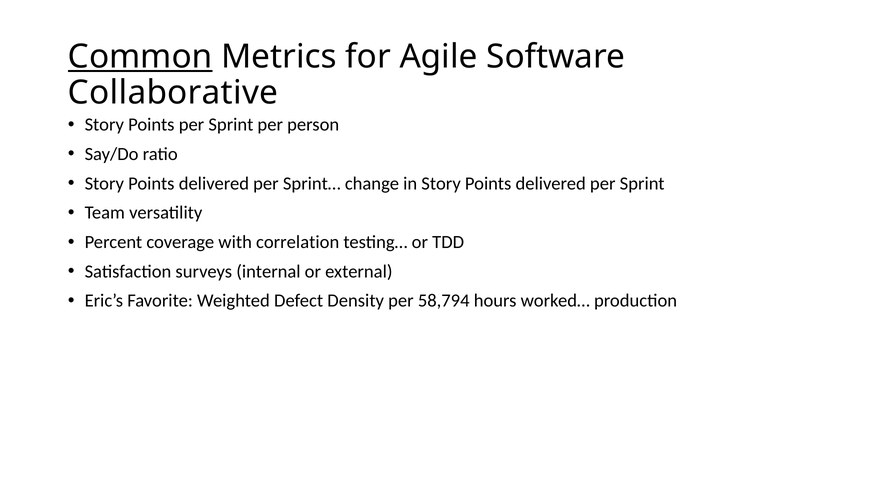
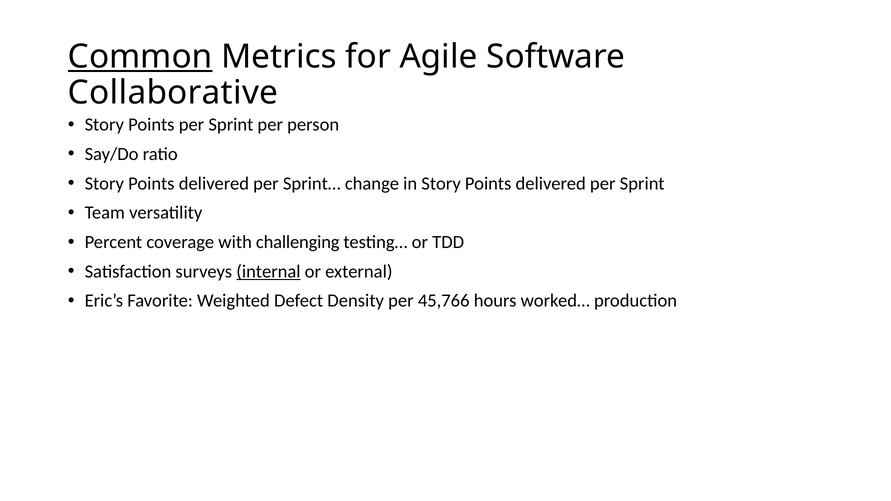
correlation: correlation -> challenging
internal underline: none -> present
58,794: 58,794 -> 45,766
